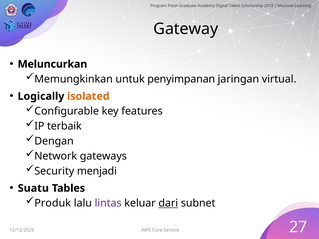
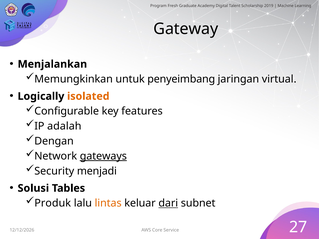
Meluncurkan: Meluncurkan -> Menjalankan
penyimpanan: penyimpanan -> penyeimbang
terbaik: terbaik -> adalah
gateways underline: none -> present
Suatu: Suatu -> Solusi
lintas colour: purple -> orange
